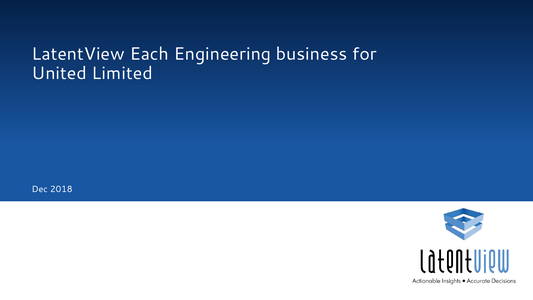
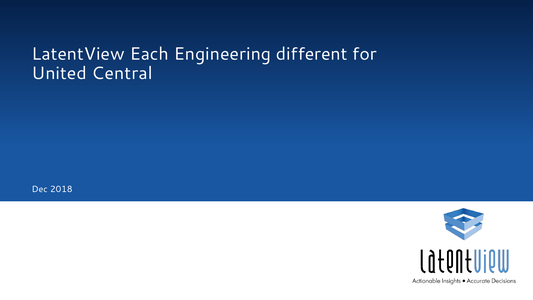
business: business -> different
Limited: Limited -> Central
